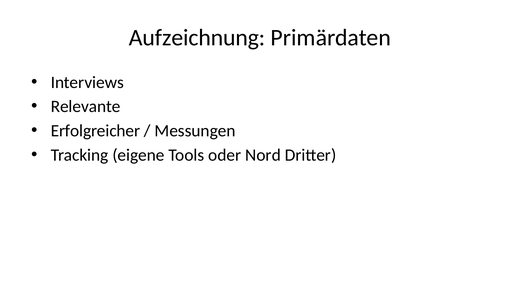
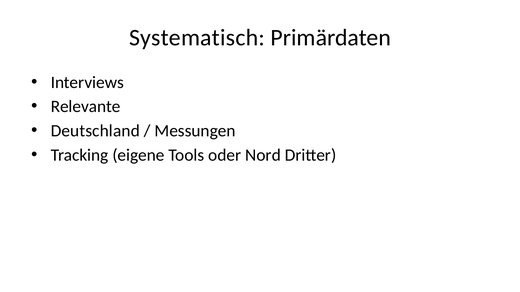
Aufzeichnung: Aufzeichnung -> Systematisch
Erfolgreicher: Erfolgreicher -> Deutschland
